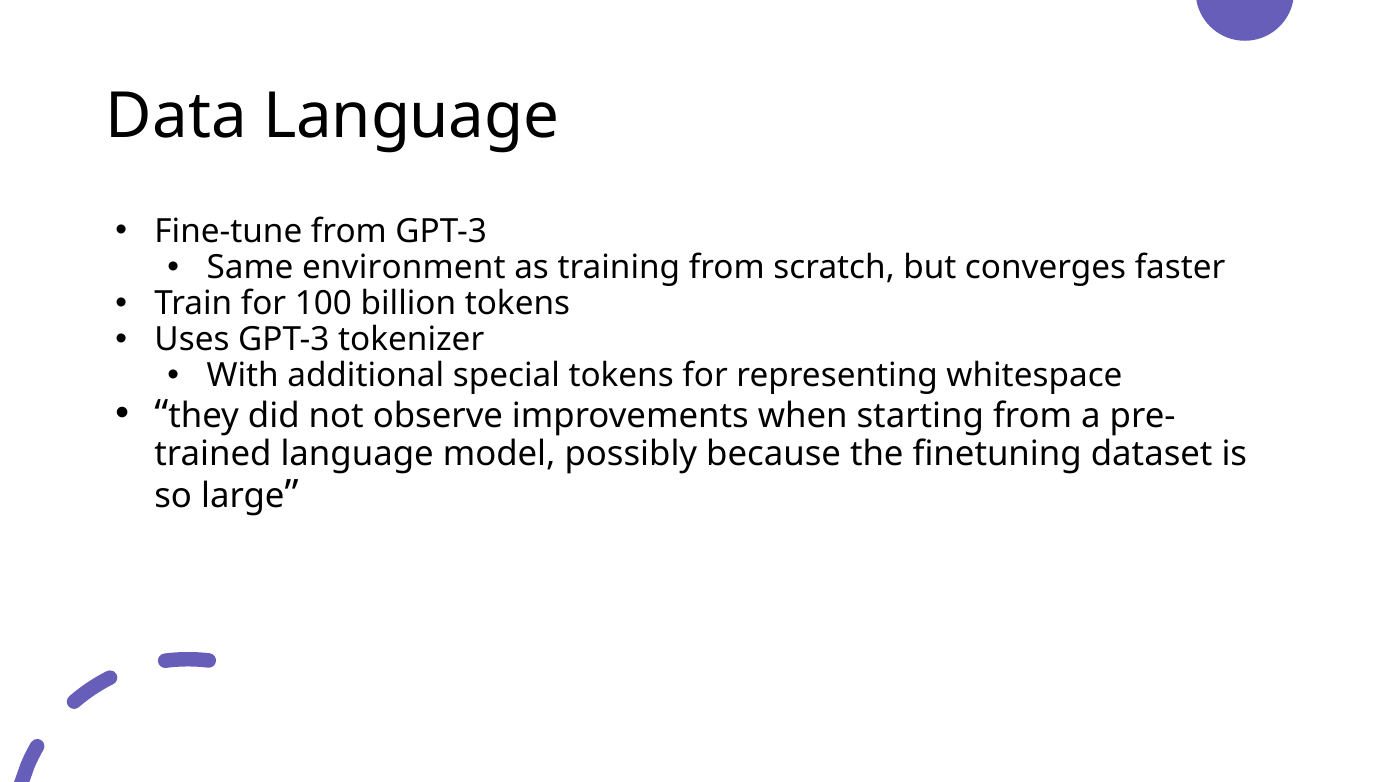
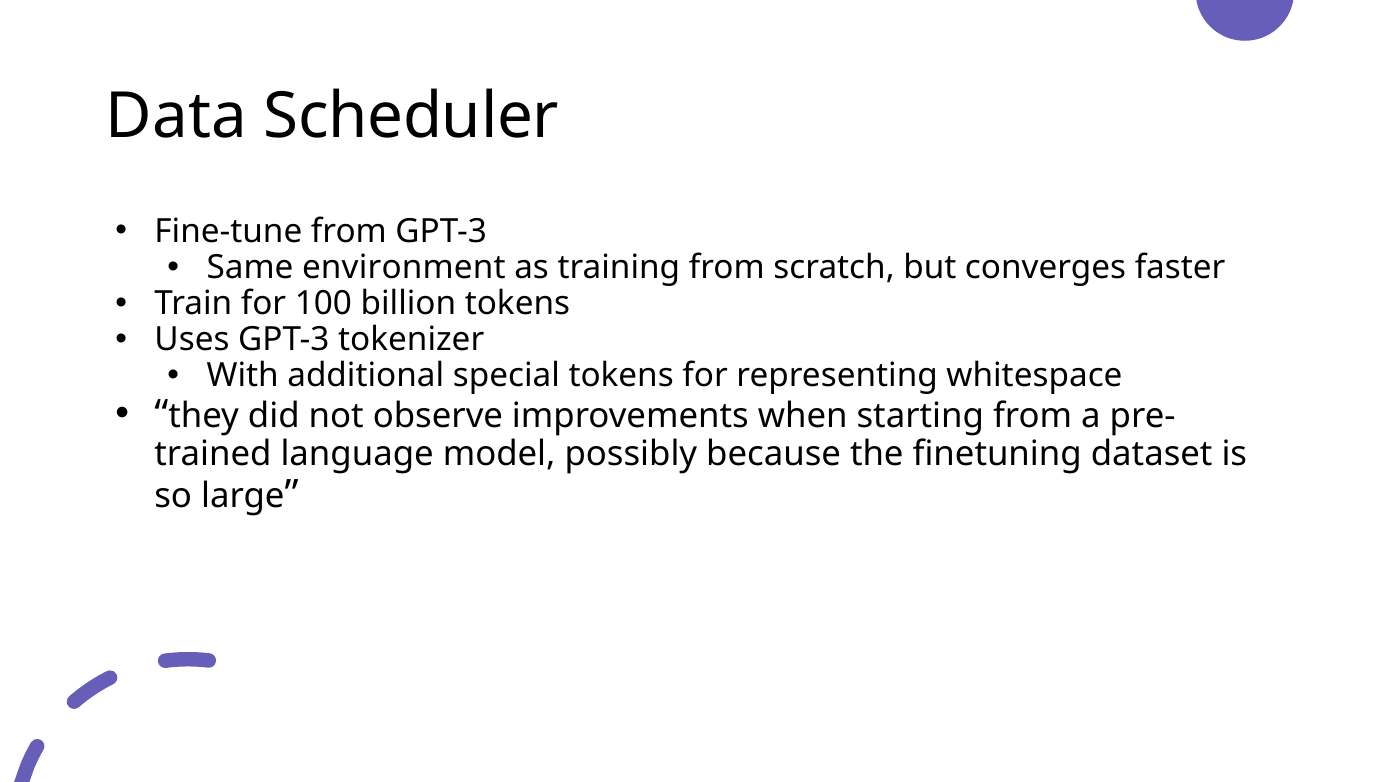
Data Language: Language -> Scheduler
